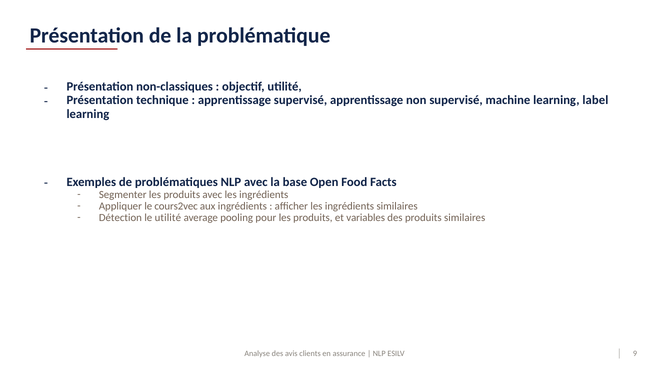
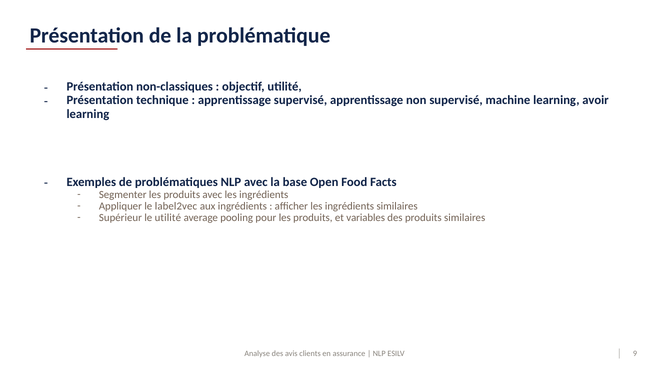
label: label -> avoir
cours2vec: cours2vec -> label2vec
Détection: Détection -> Supérieur
